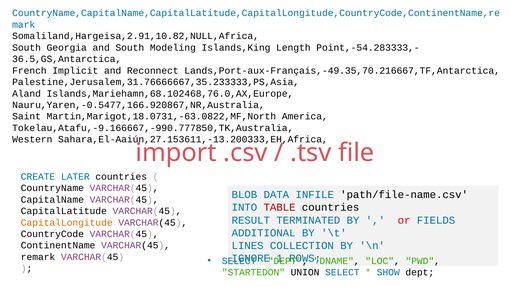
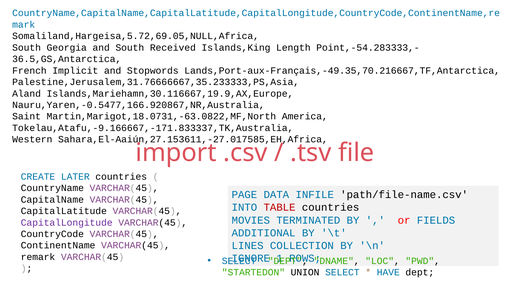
Somaliland,Hargeisa,2.91,10.82,NULL,Africa: Somaliland,Hargeisa,2.91,10.82,NULL,Africa -> Somaliland,Hargeisa,5.72,69.05,NULL,Africa
Modeling: Modeling -> Received
Reconnect: Reconnect -> Stopwords
Islands,Mariehamn,68.102468,76.0,AX,Europe: Islands,Mariehamn,68.102468,76.0,AX,Europe -> Islands,Mariehamn,30.116667,19.9,AX,Europe
Tokelau,Atafu,-9.166667,-990.777850,TK,Australia: Tokelau,Atafu,-9.166667,-990.777850,TK,Australia -> Tokelau,Atafu,-9.166667,-171.833337,TK,Australia
Sahara,El-Aaiún,27.153611,-13.200333,EH,Africa: Sahara,El-Aaiún,27.153611,-13.200333,EH,Africa -> Sahara,El-Aaiún,27.153611,-27.017585,EH,Africa
BLOB: BLOB -> PAGE
RESULT: RESULT -> MOVIES
CapitalLongitude colour: orange -> purple
SHOW: SHOW -> HAVE
